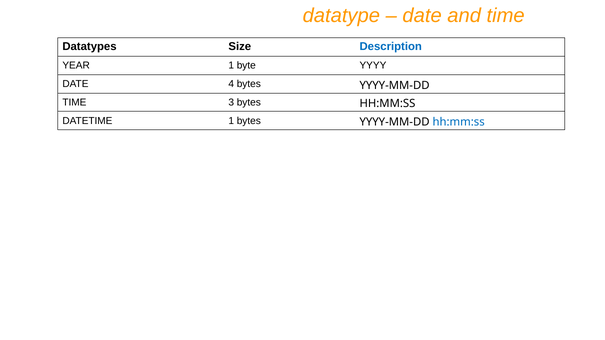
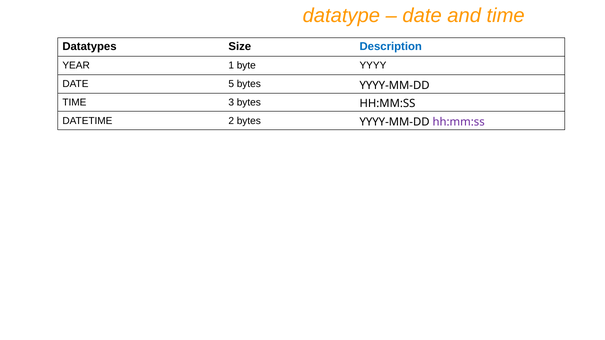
4: 4 -> 5
DATETIME 1: 1 -> 2
hh:mm:ss at (459, 122) colour: blue -> purple
